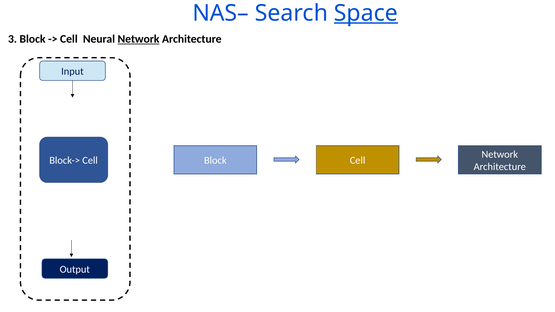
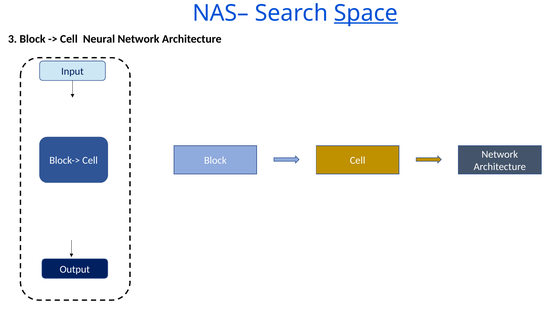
Network at (139, 39) underline: present -> none
